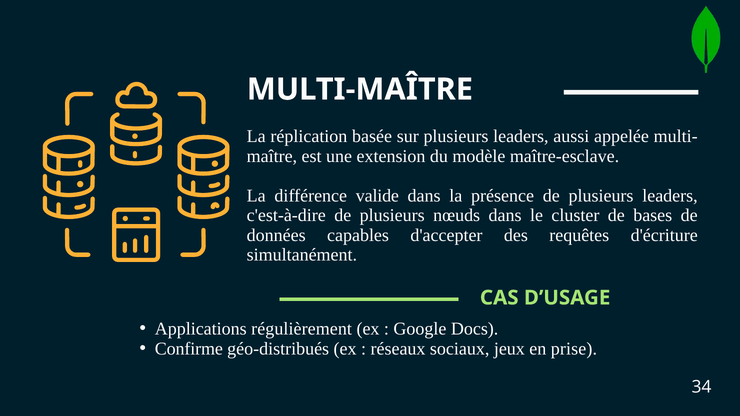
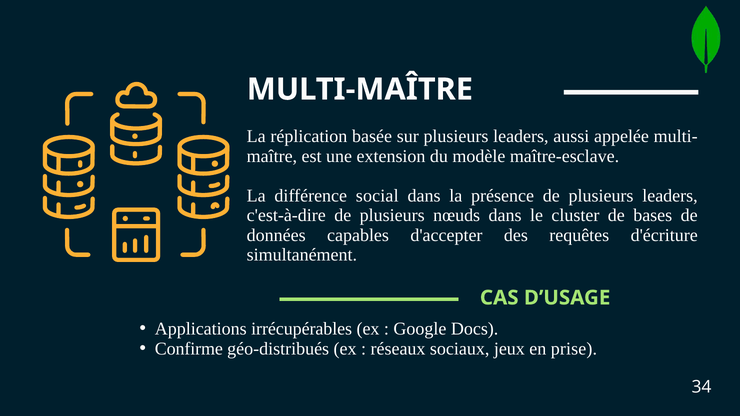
valide: valide -> social
régulièrement: régulièrement -> irrécupérables
